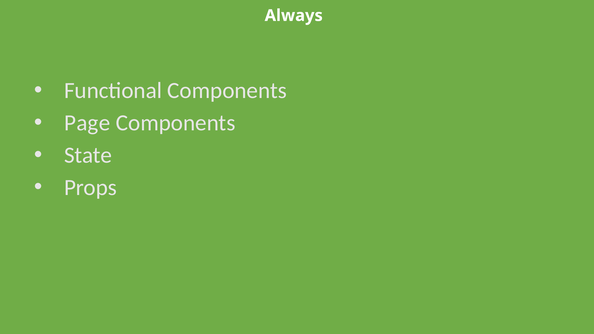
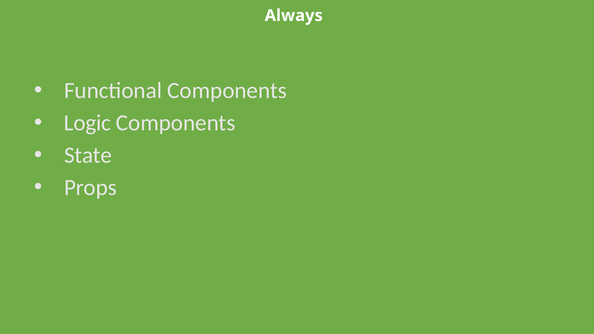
Page: Page -> Logic
